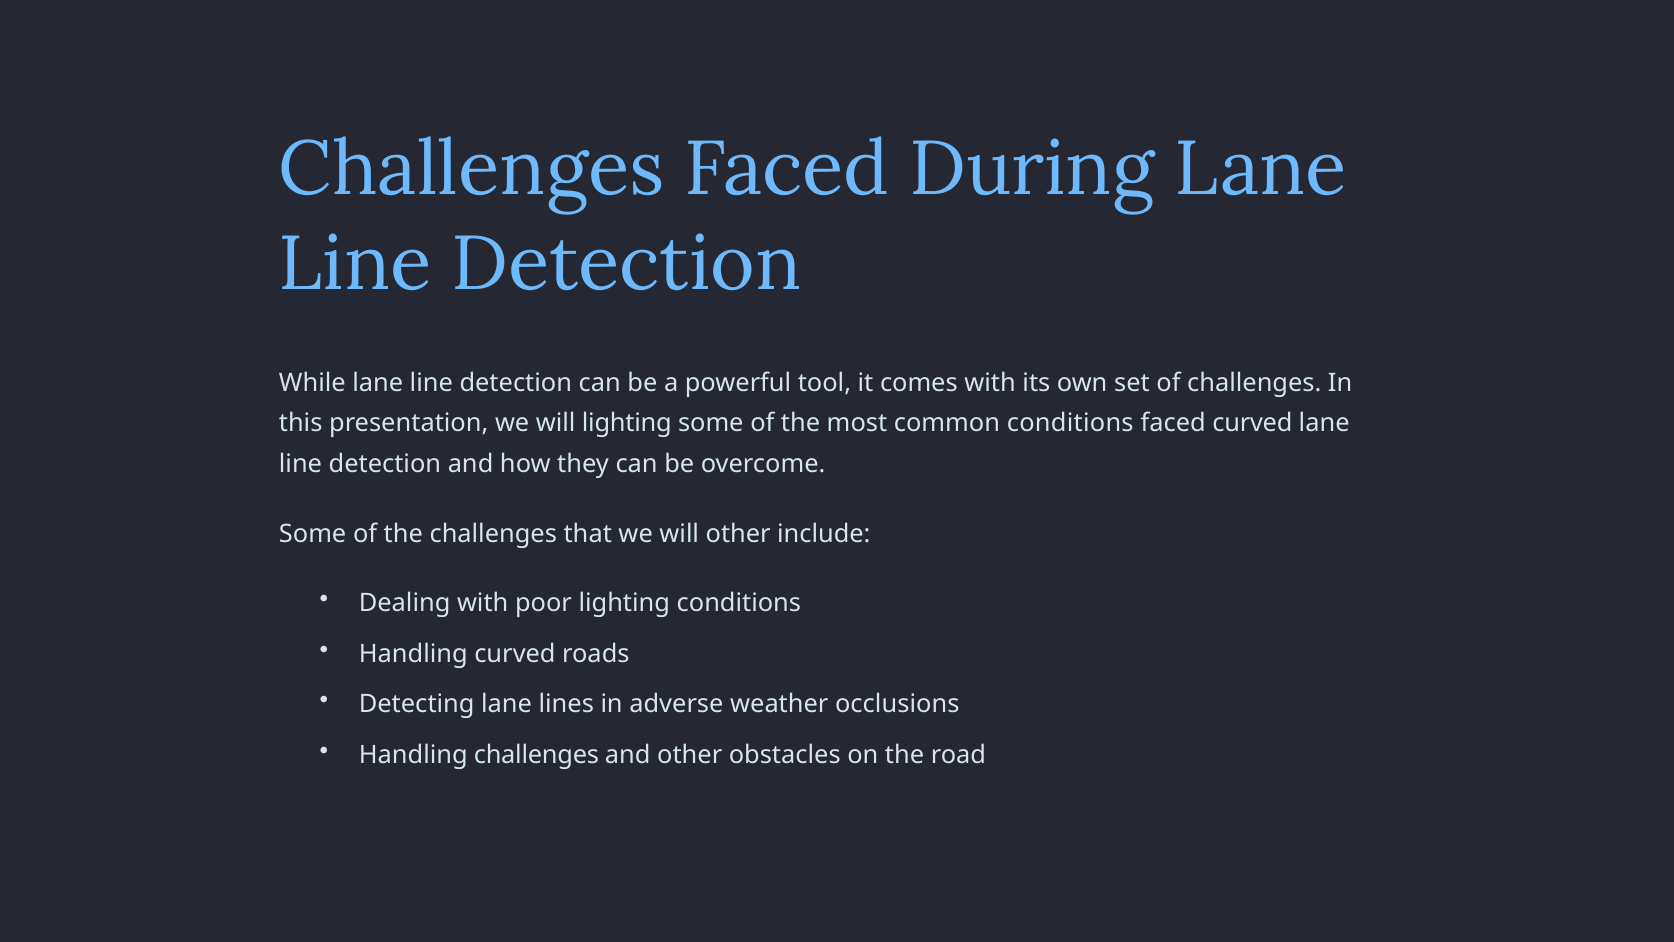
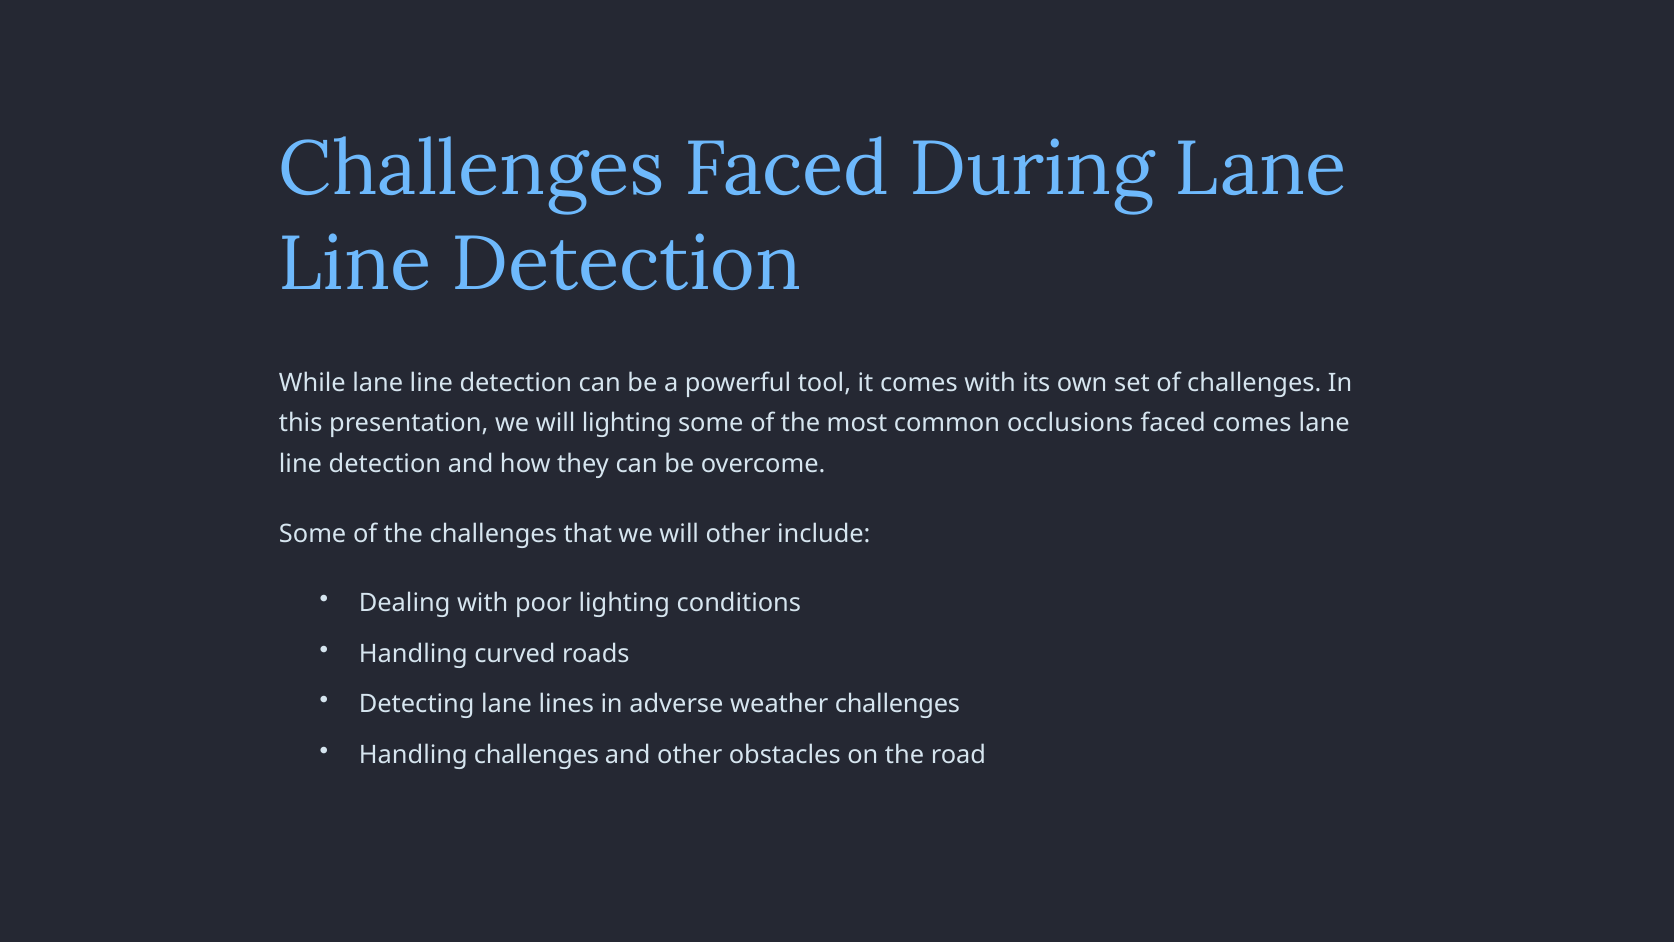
common conditions: conditions -> occlusions
faced curved: curved -> comes
weather occlusions: occlusions -> challenges
